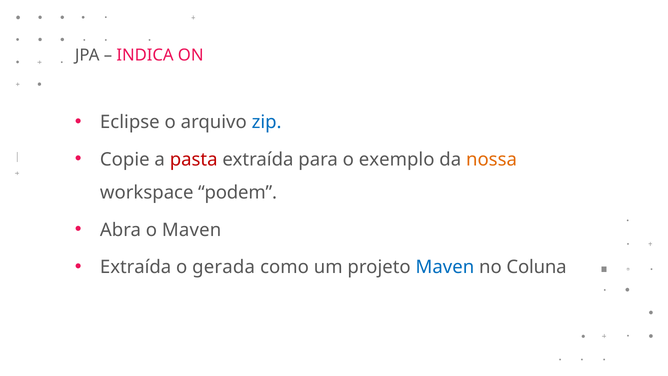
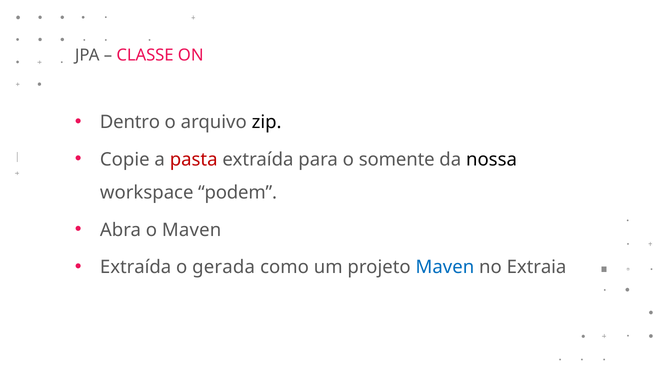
INDICA: INDICA -> CLASSE
Eclipse: Eclipse -> Dentro
zip colour: blue -> black
exemplo: exemplo -> somente
nossa colour: orange -> black
Coluna: Coluna -> Extraia
